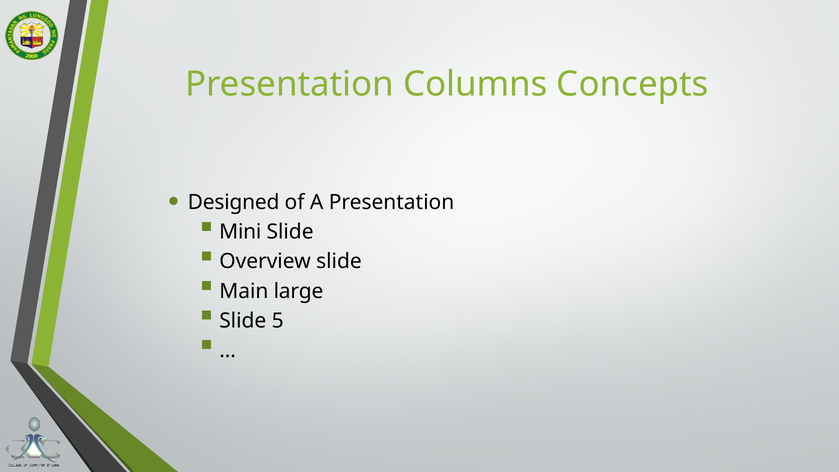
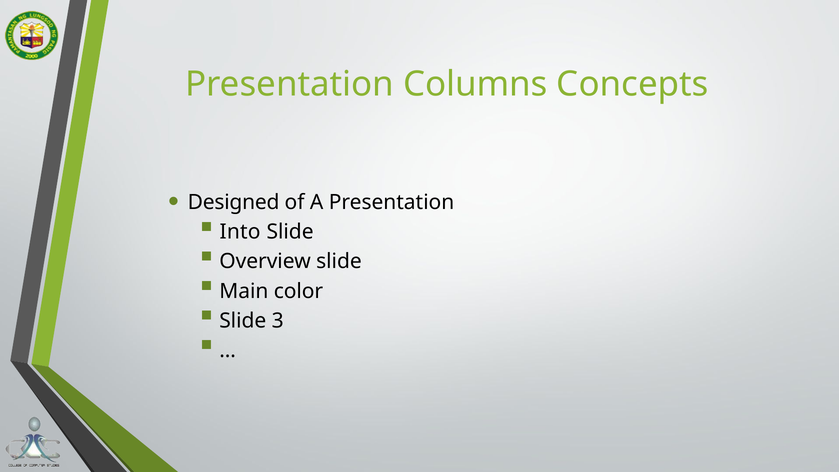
Mini: Mini -> Into
large: large -> color
5: 5 -> 3
